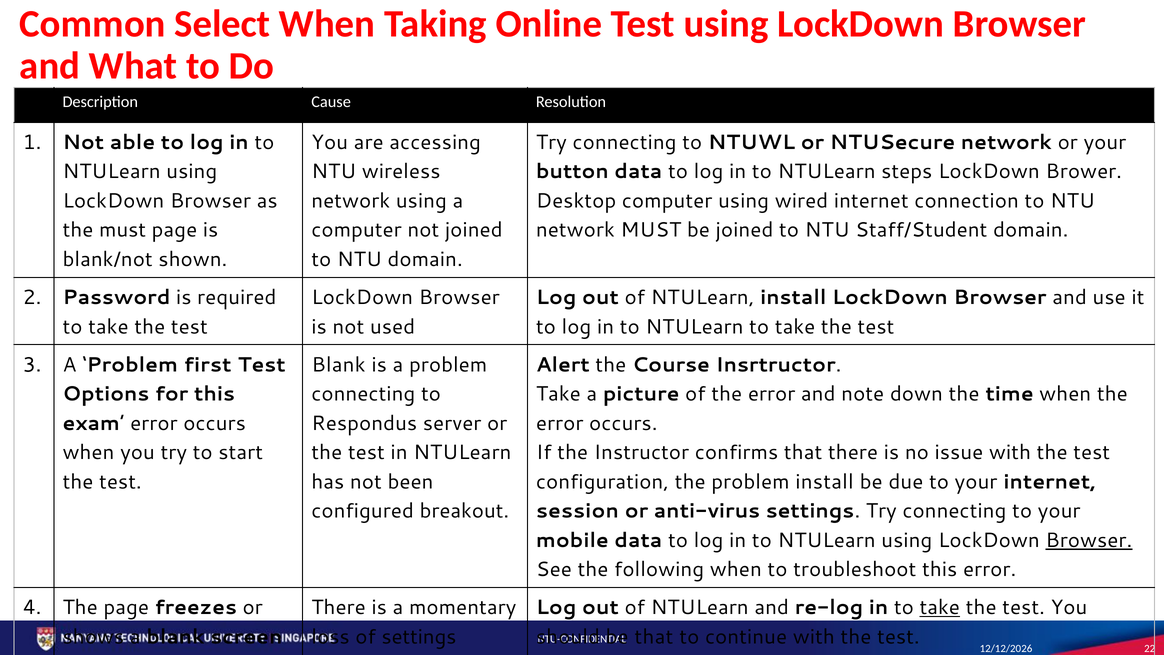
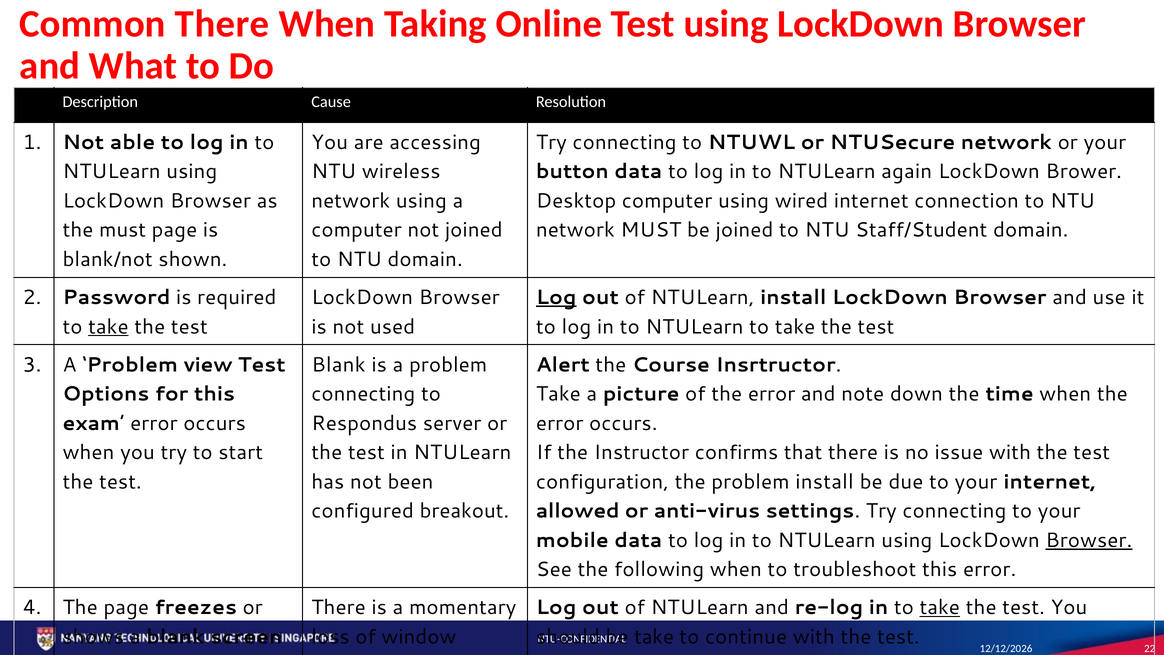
Common Select: Select -> There
steps: steps -> again
Log at (556, 297) underline: none -> present
take at (108, 327) underline: none -> present
first: first -> view
session: session -> allowed
of settings: settings -> window
that at (654, 637): that -> take
